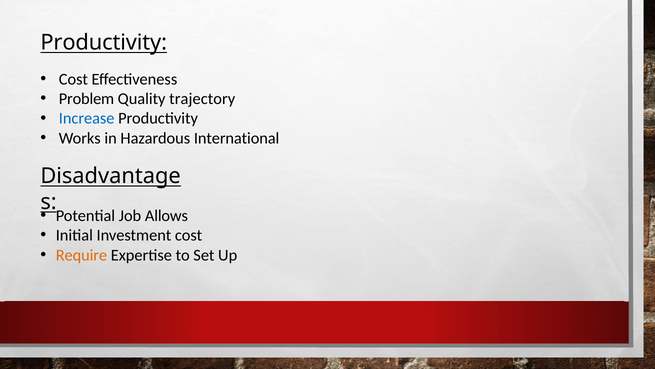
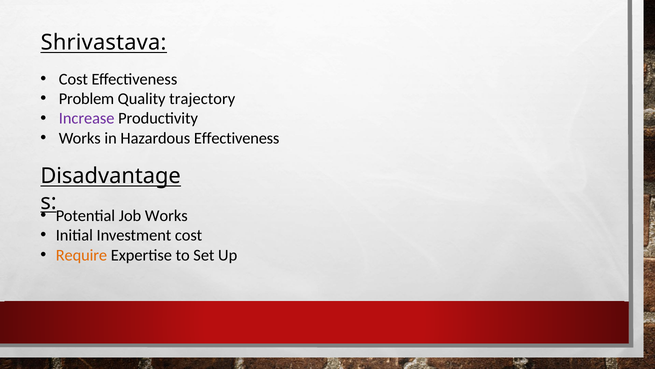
Productivity at (104, 43): Productivity -> Shrivastava
Increase colour: blue -> purple
Hazardous International: International -> Effectiveness
Job Allows: Allows -> Works
